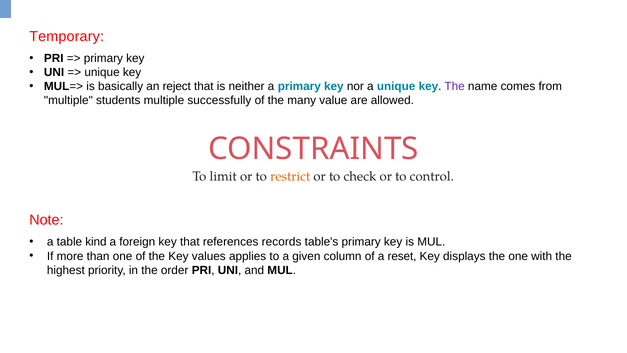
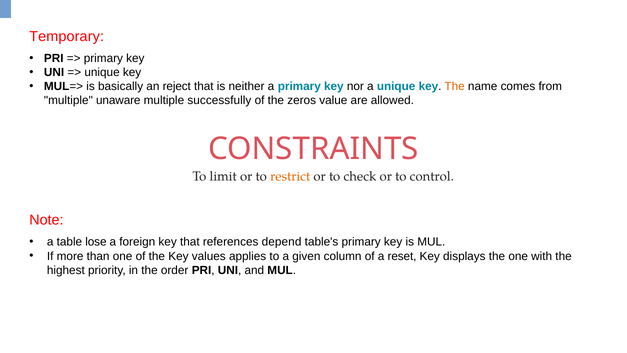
The at (455, 86) colour: purple -> orange
students: students -> unaware
many: many -> zeros
kind: kind -> lose
records: records -> depend
